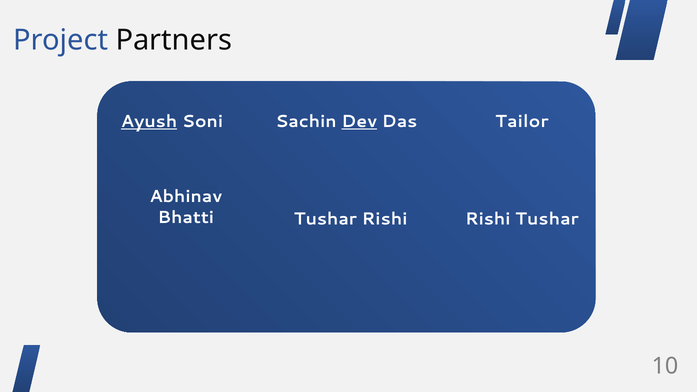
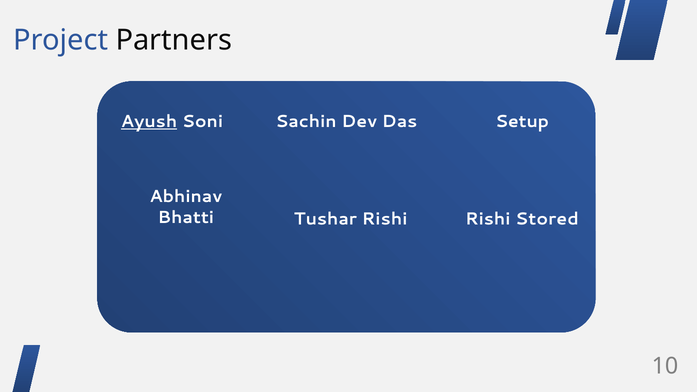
Dev underline: present -> none
Tailor: Tailor -> Setup
Rishi Tushar: Tushar -> Stored
